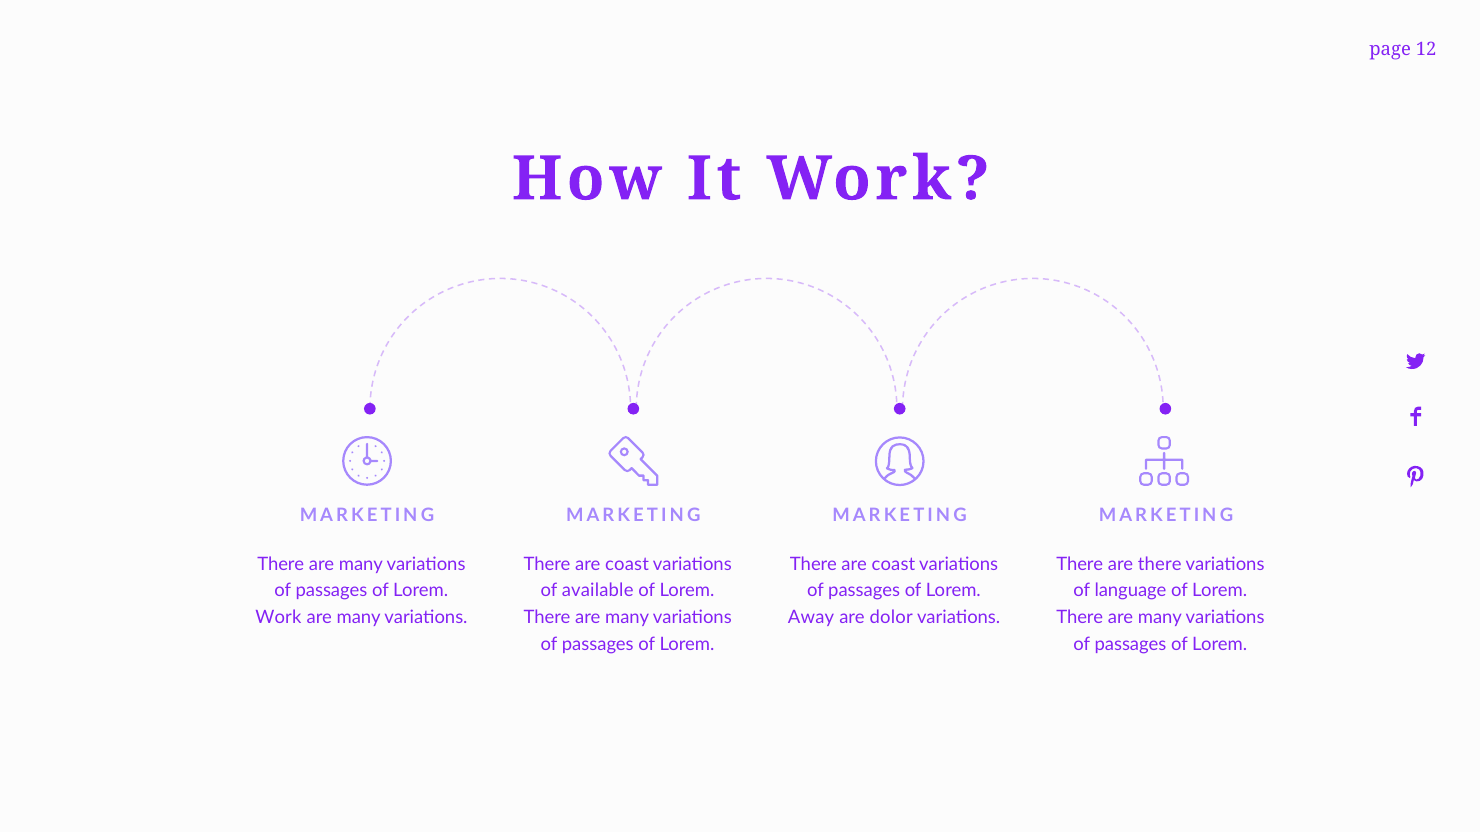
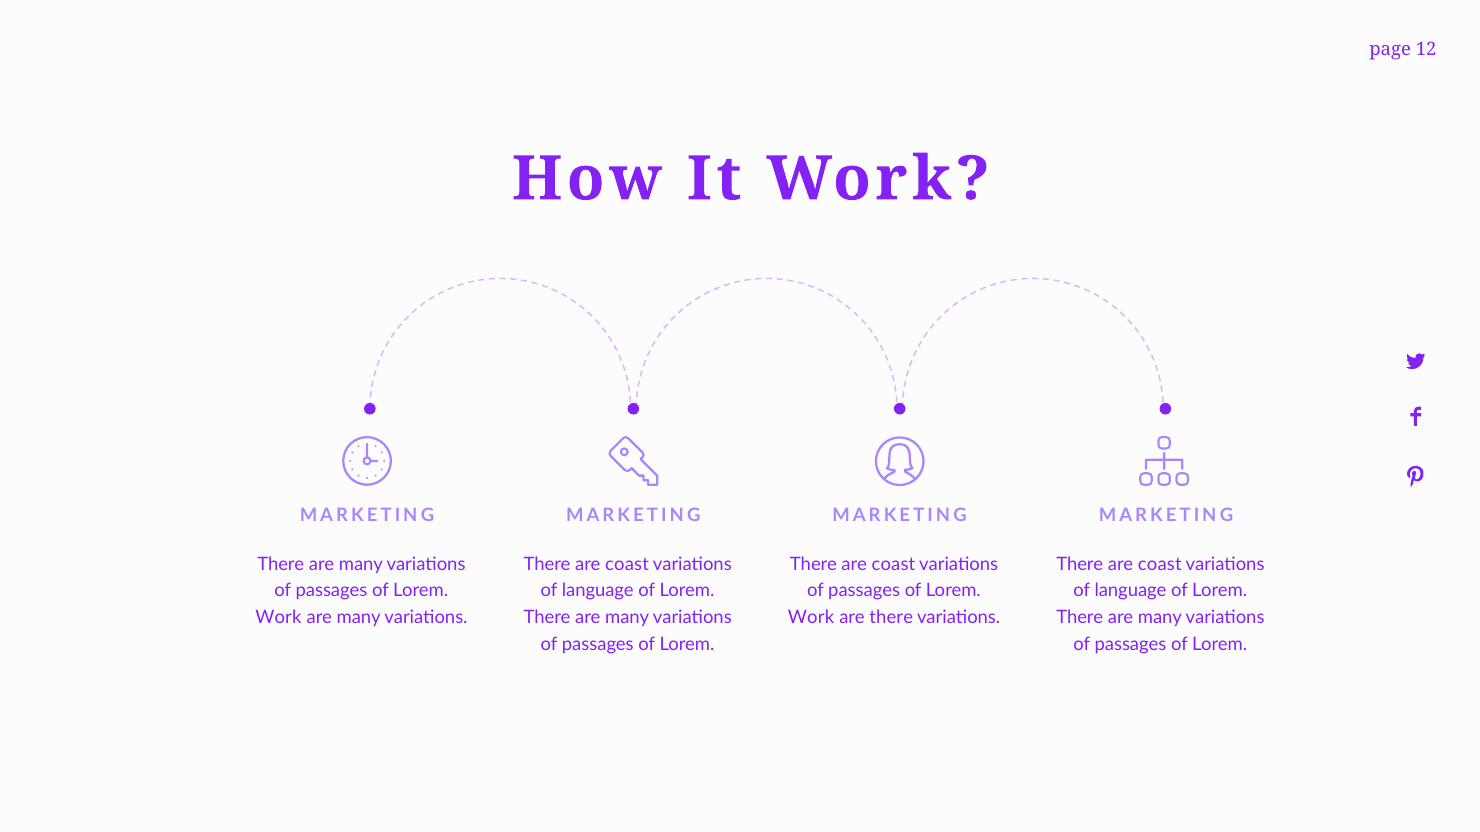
there at (1160, 565): there -> coast
available at (598, 591): available -> language
Away at (811, 618): Away -> Work
are dolor: dolor -> there
